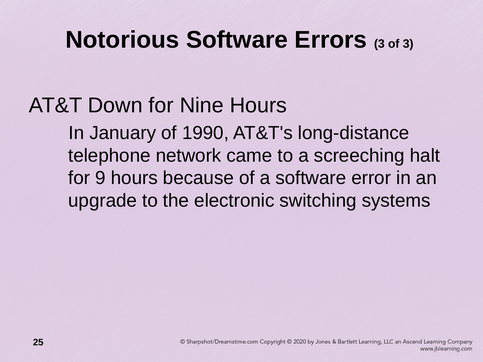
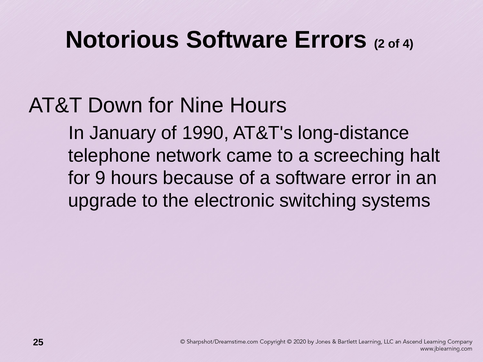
Errors 3: 3 -> 2
of 3: 3 -> 4
